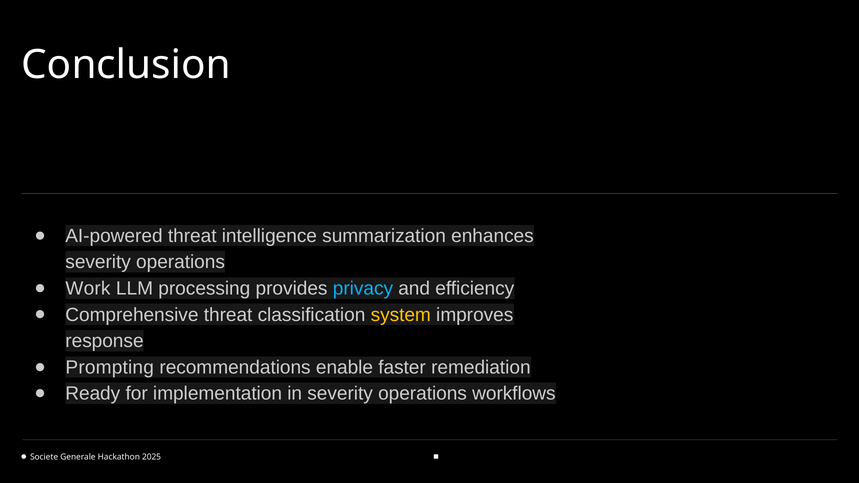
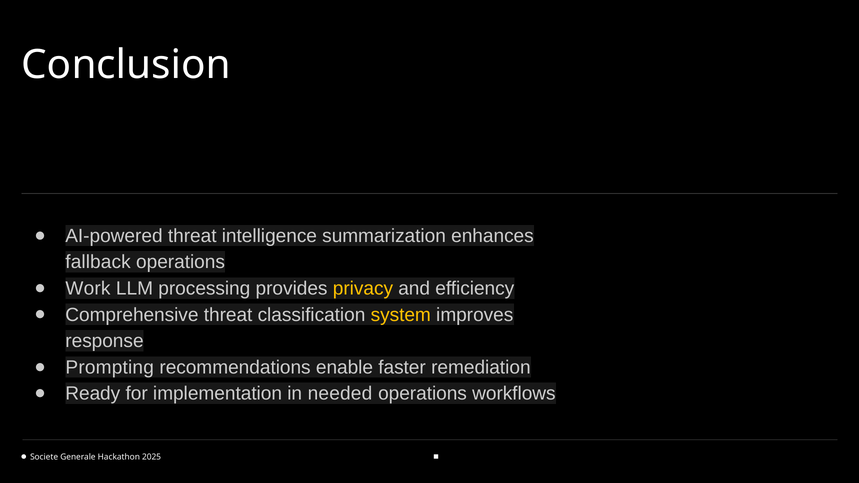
severity at (98, 262): severity -> fallback
privacy colour: light blue -> yellow
in severity: severity -> needed
